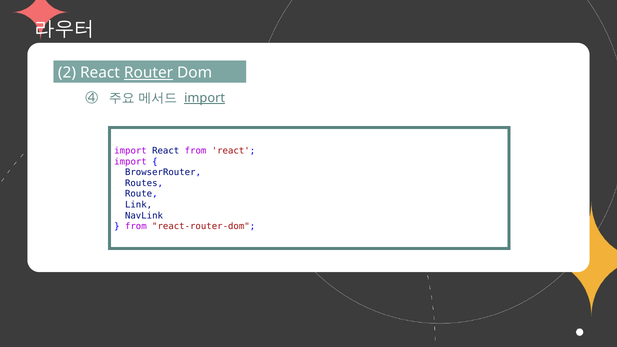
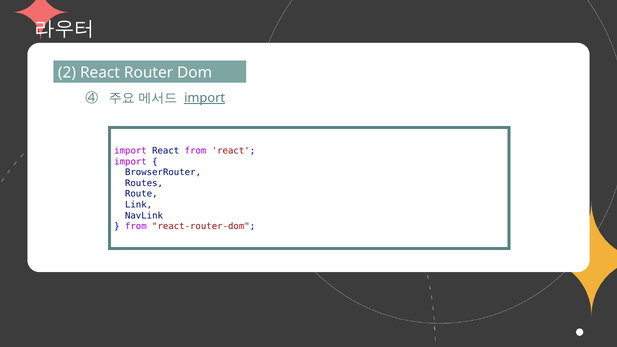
Router underline: present -> none
